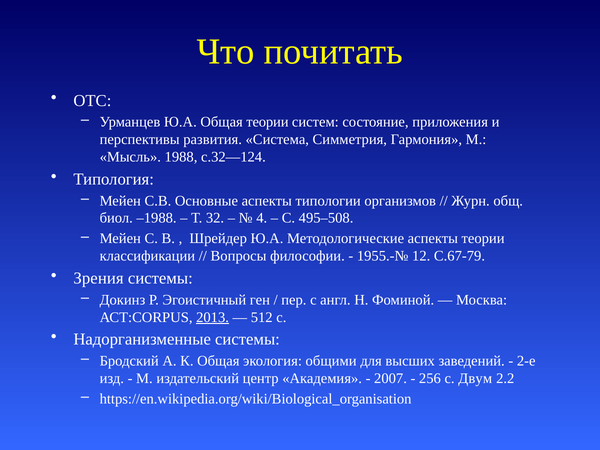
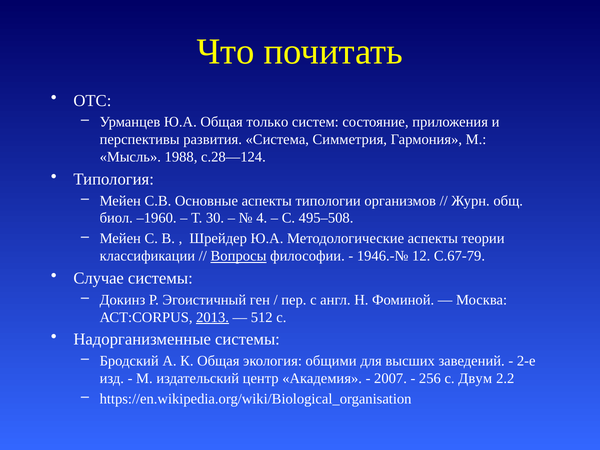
Общая теории: теории -> только
с.32—124: с.32—124 -> с.28—124
–1988: –1988 -> –1960
32: 32 -> 30
Вопросы underline: none -> present
1955.-№: 1955.-№ -> 1946.-№
Зрения: Зрения -> Случае
